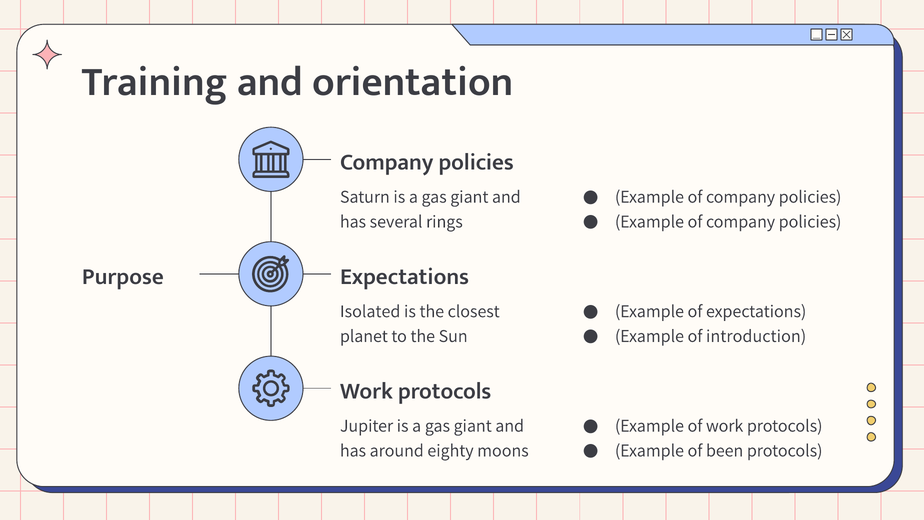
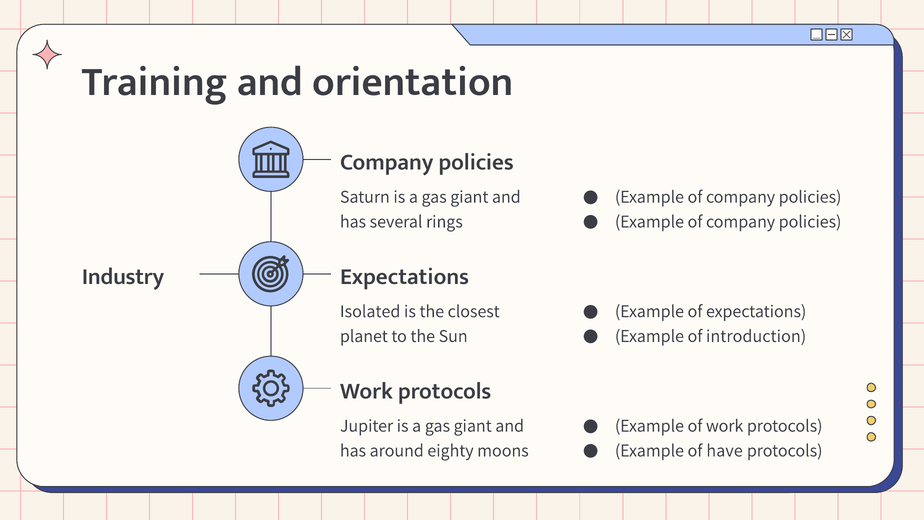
Purpose: Purpose -> Industry
been: been -> have
